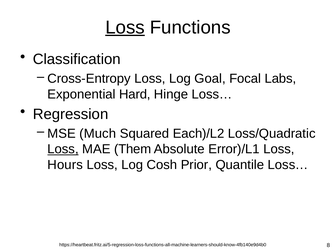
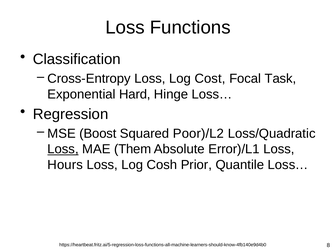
Loss at (125, 27) underline: present -> none
Goal: Goal -> Cost
Labs: Labs -> Task
Much: Much -> Boost
Each)/L2: Each)/L2 -> Poor)/L2
